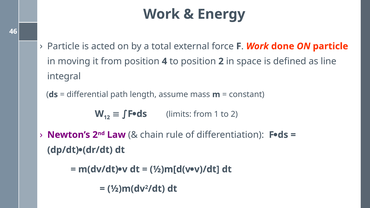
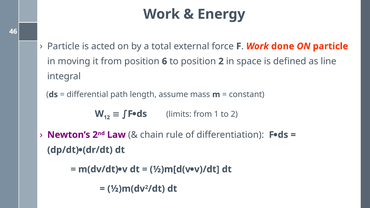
4: 4 -> 6
